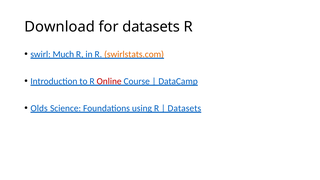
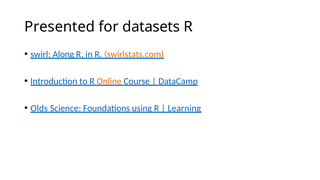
Download: Download -> Presented
Much: Much -> Along
Online colour: red -> orange
Datasets at (184, 108): Datasets -> Learning
